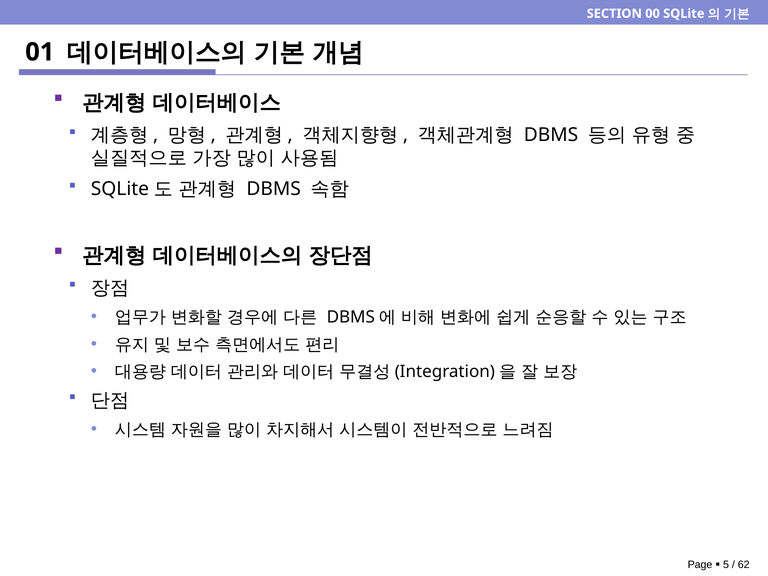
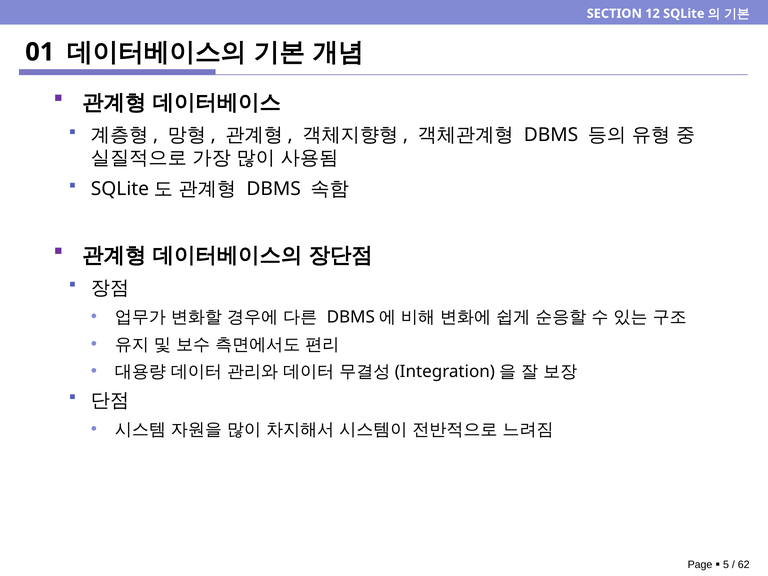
00: 00 -> 12
